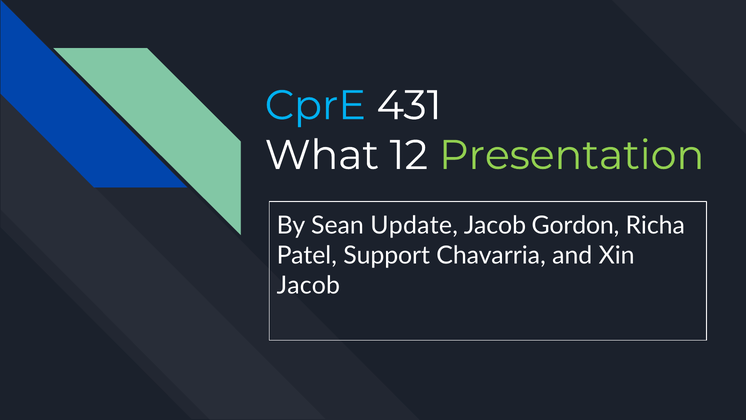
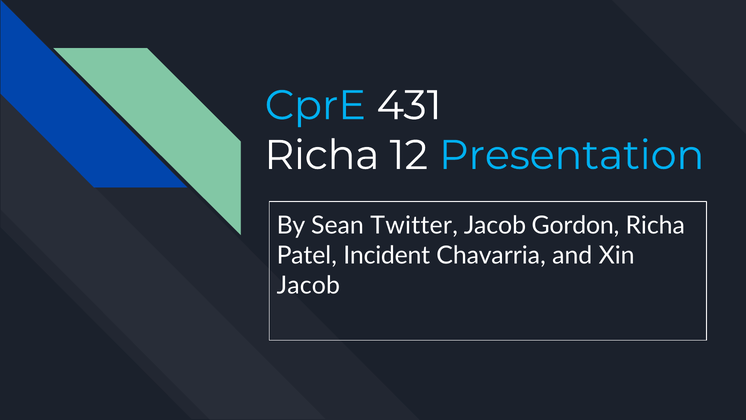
What at (322, 155): What -> Richa
Presentation colour: light green -> light blue
Update: Update -> Twitter
Support: Support -> Incident
